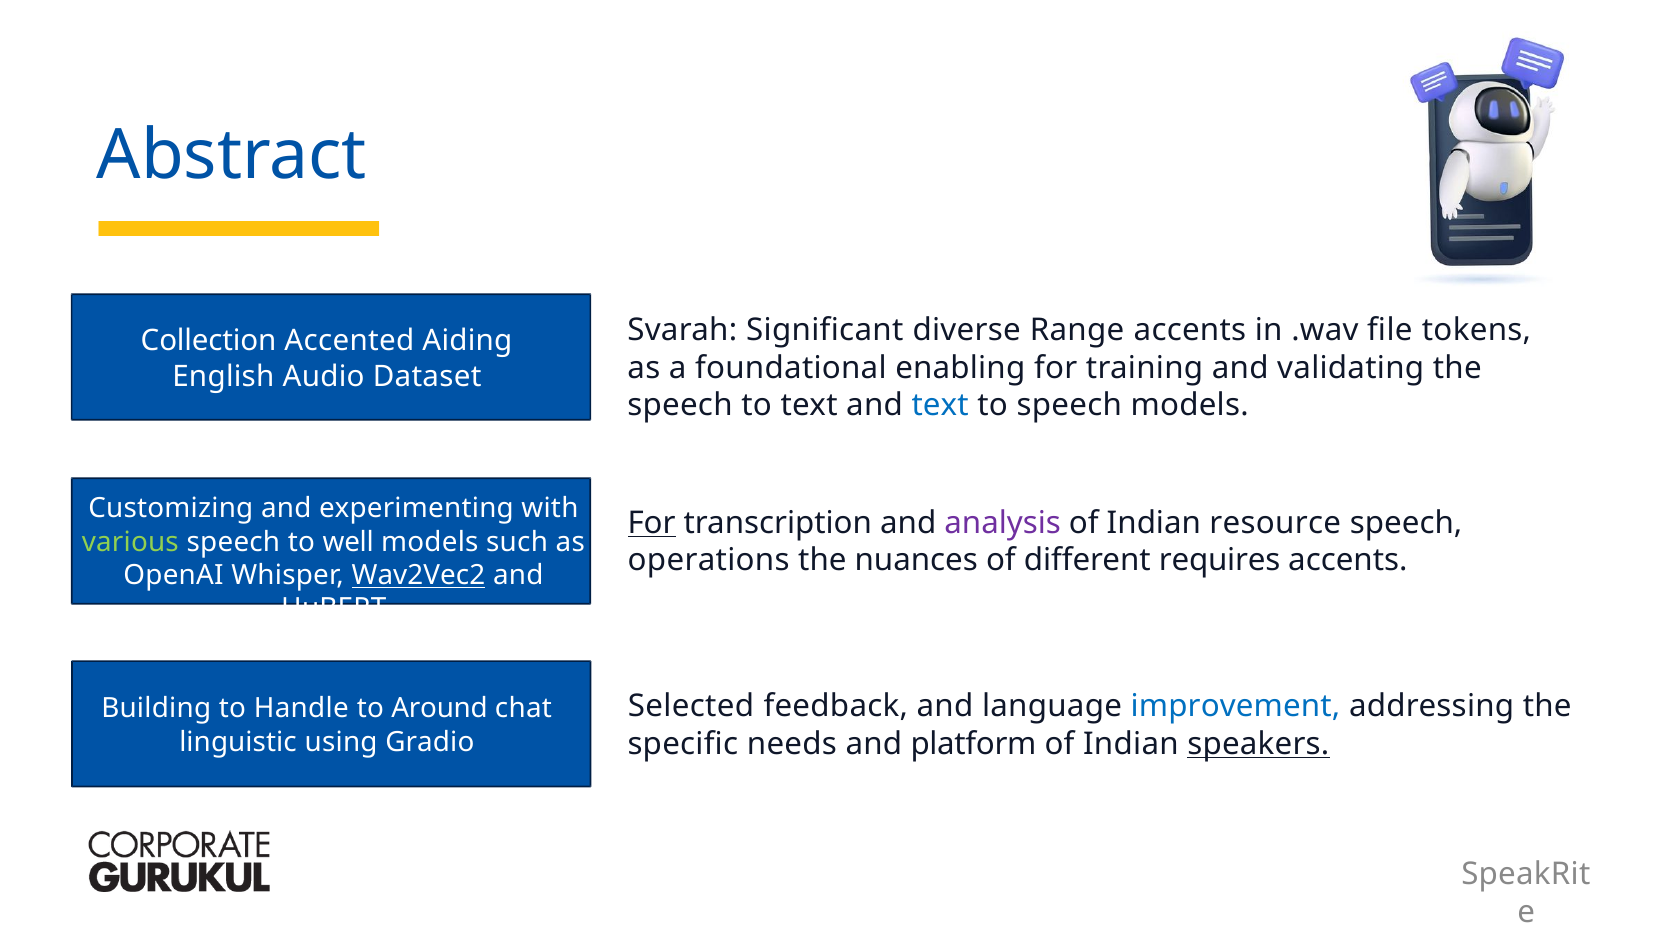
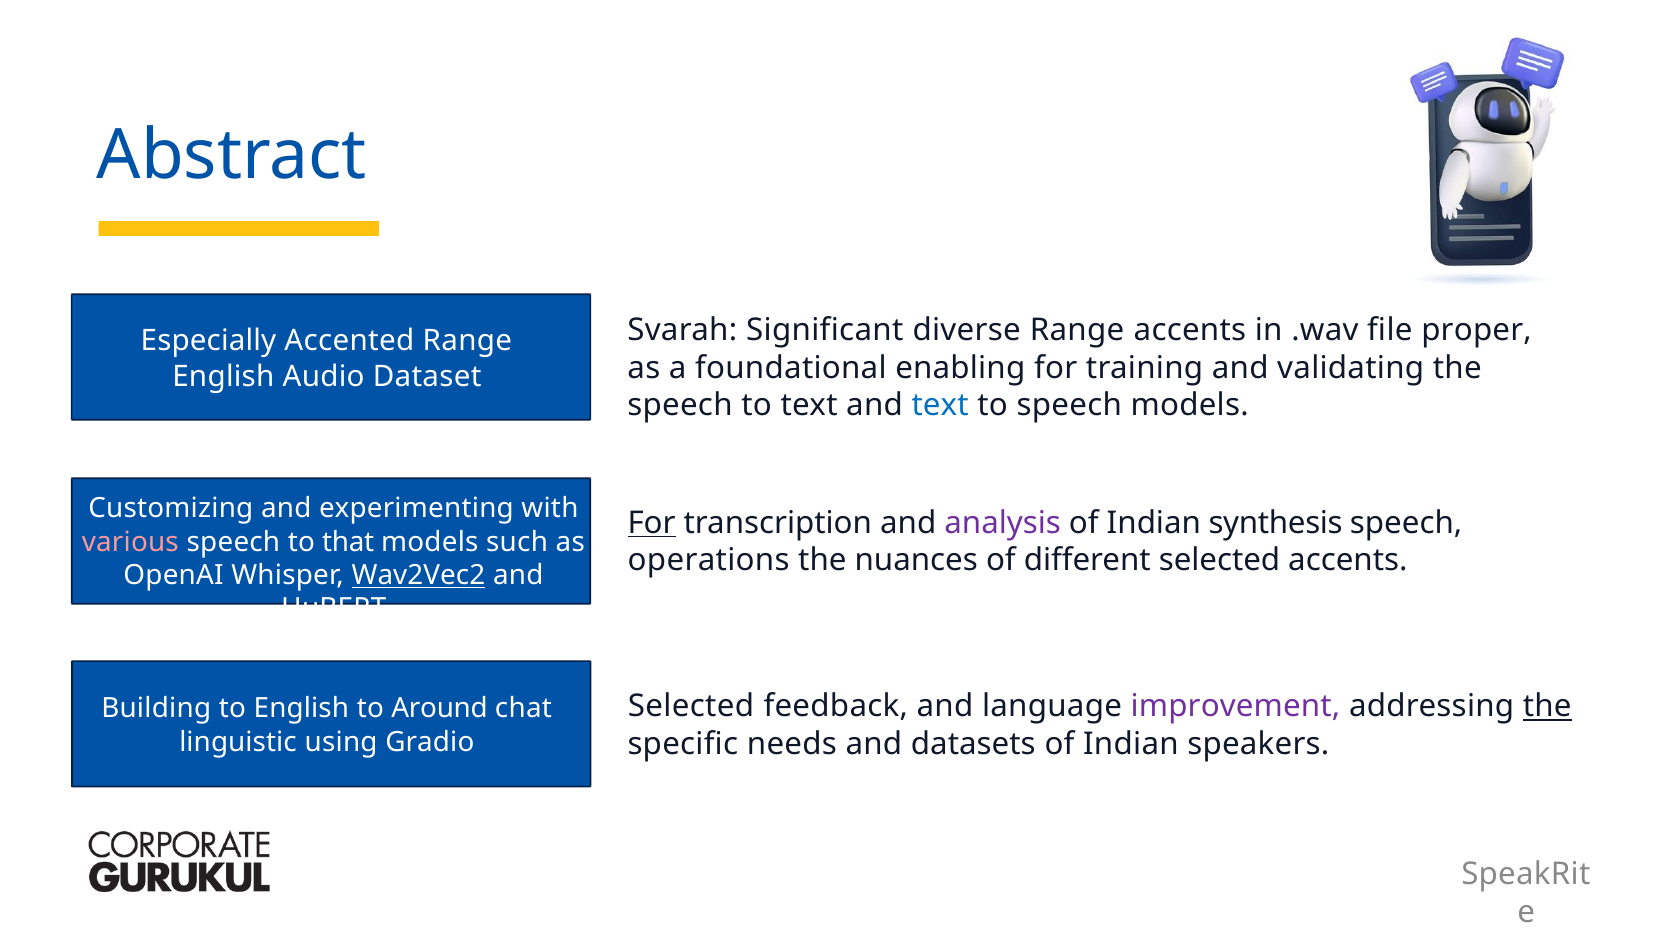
tokens: tokens -> proper
Collection: Collection -> Especially
Accented Aiding: Aiding -> Range
resource: resource -> synthesis
various colour: light green -> pink
well: well -> that
different requires: requires -> selected
improvement colour: blue -> purple
the at (1547, 706) underline: none -> present
to Handle: Handle -> English
platform: platform -> datasets
speakers underline: present -> none
